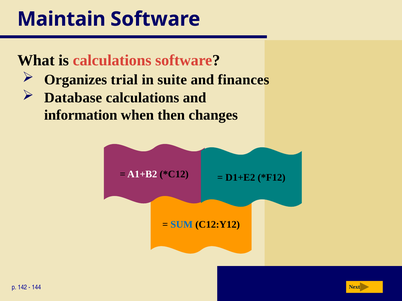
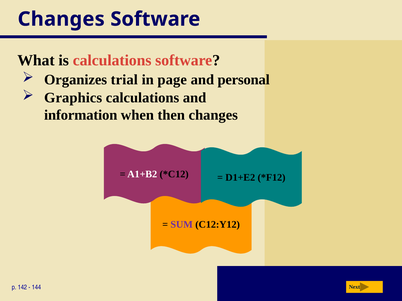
Maintain at (61, 19): Maintain -> Changes
suite: suite -> page
finances: finances -> personal
Database: Database -> Graphics
SUM colour: blue -> purple
